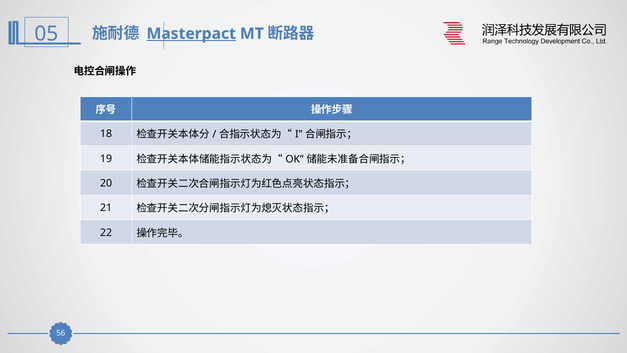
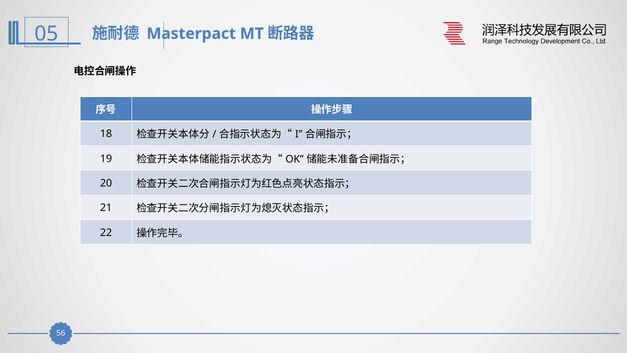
Masterpact underline: present -> none
